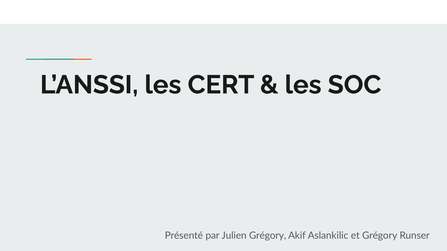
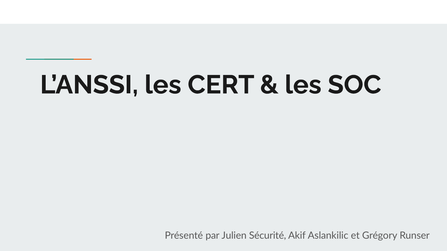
Julien Grégory: Grégory -> Sécurité
